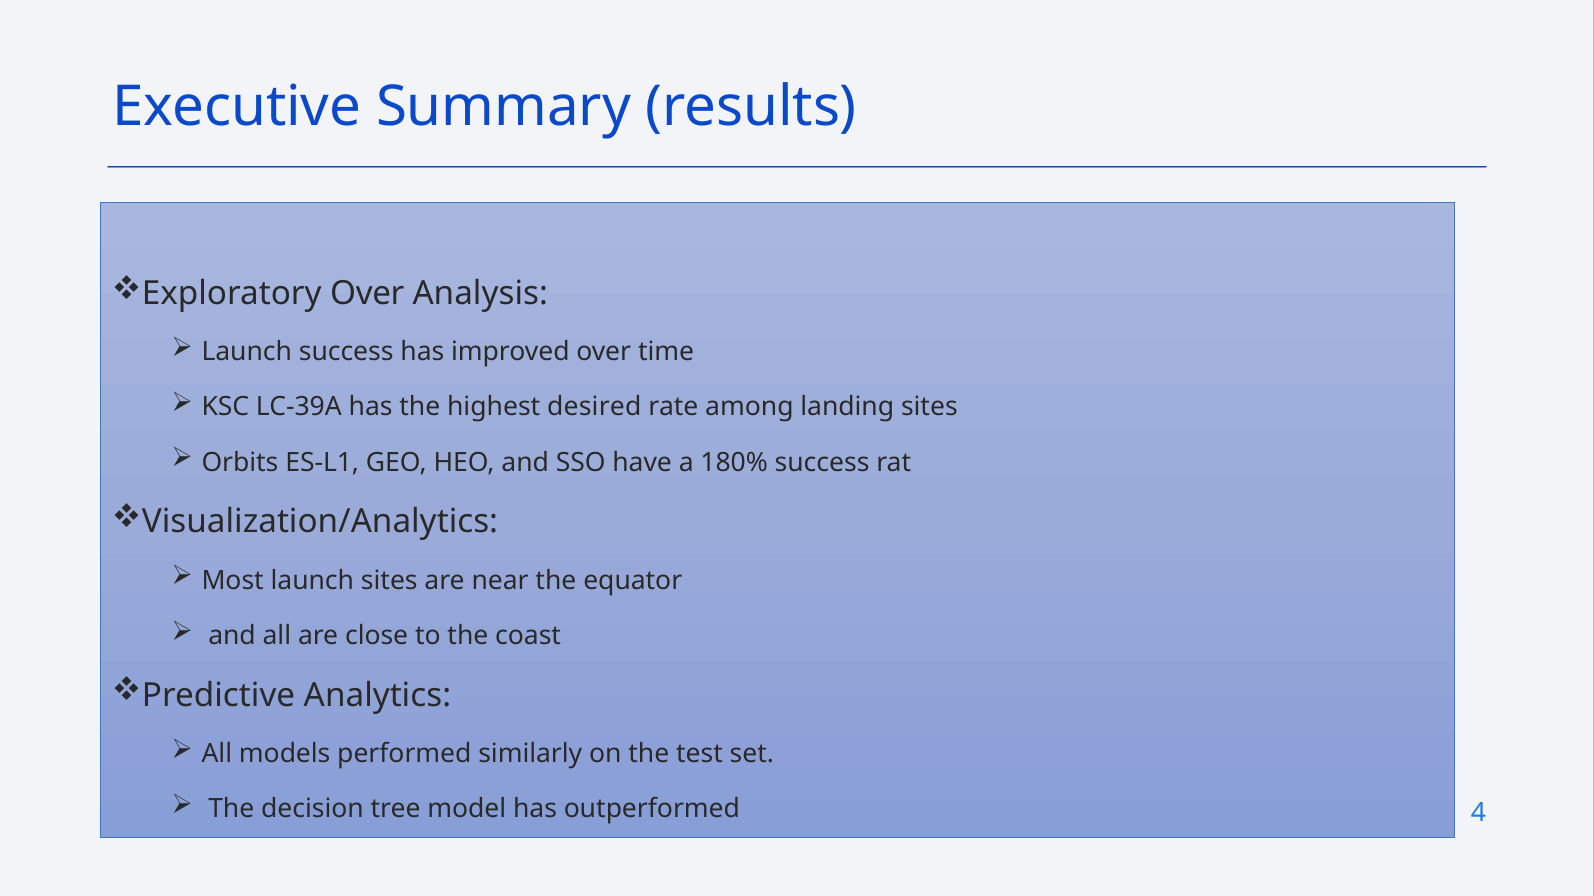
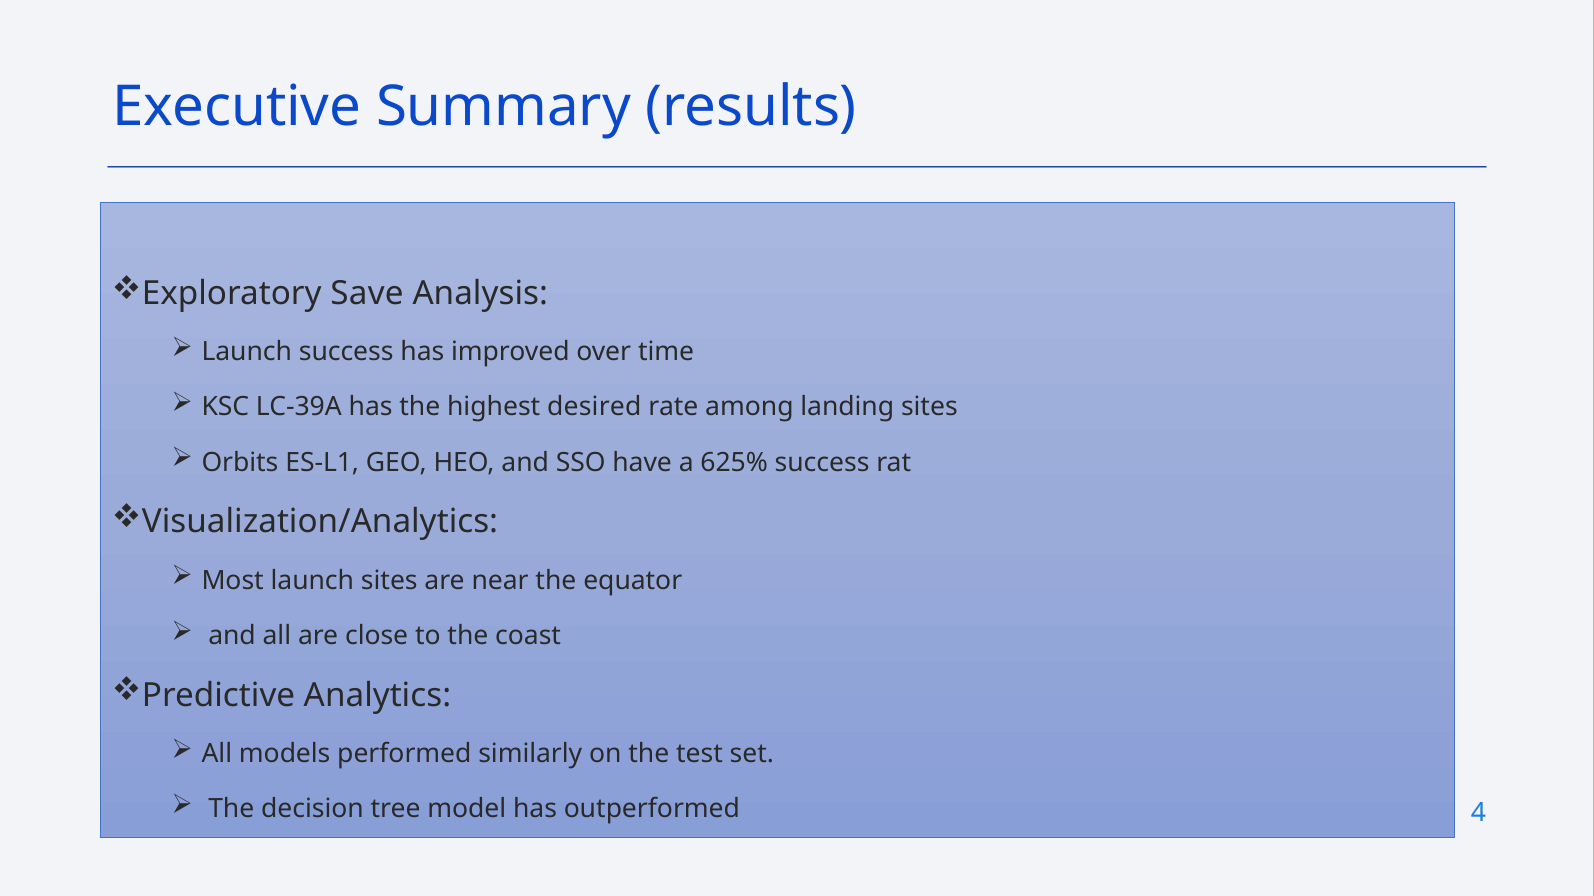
Exploratory Over: Over -> Save
180%: 180% -> 625%
